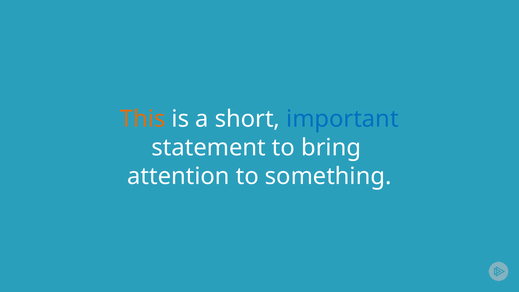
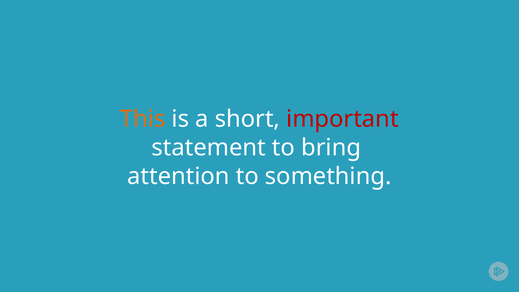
important colour: blue -> red
